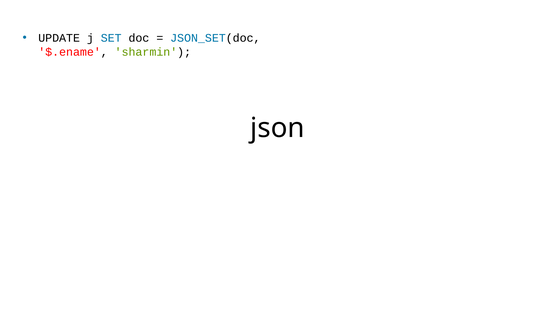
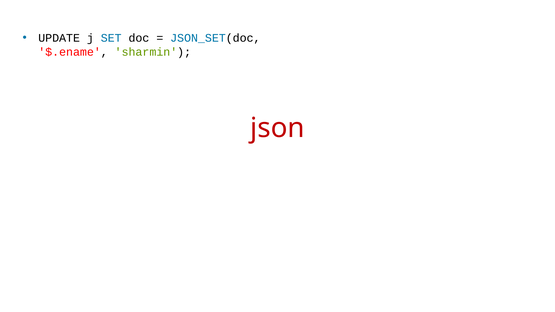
json colour: black -> red
